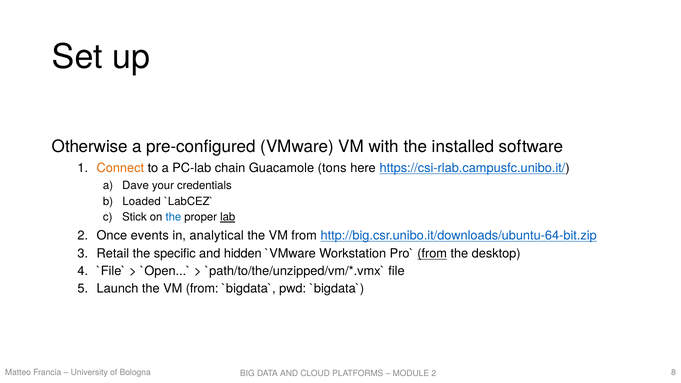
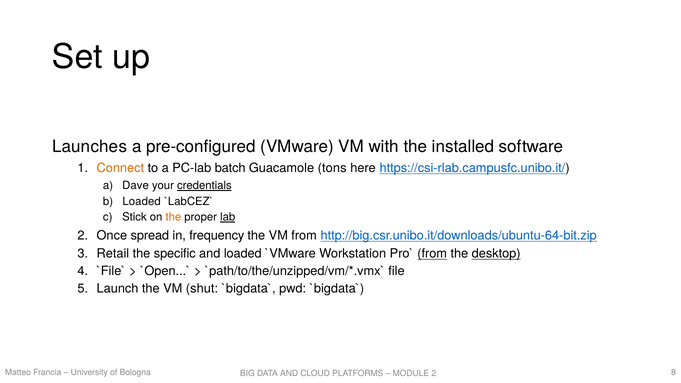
Otherwise: Otherwise -> Launches
chain: chain -> batch
credentials underline: none -> present
the at (173, 217) colour: blue -> orange
events: events -> spread
analytical: analytical -> frequency
and hidden: hidden -> loaded
desktop underline: none -> present
Launch the VM from: from -> shut
